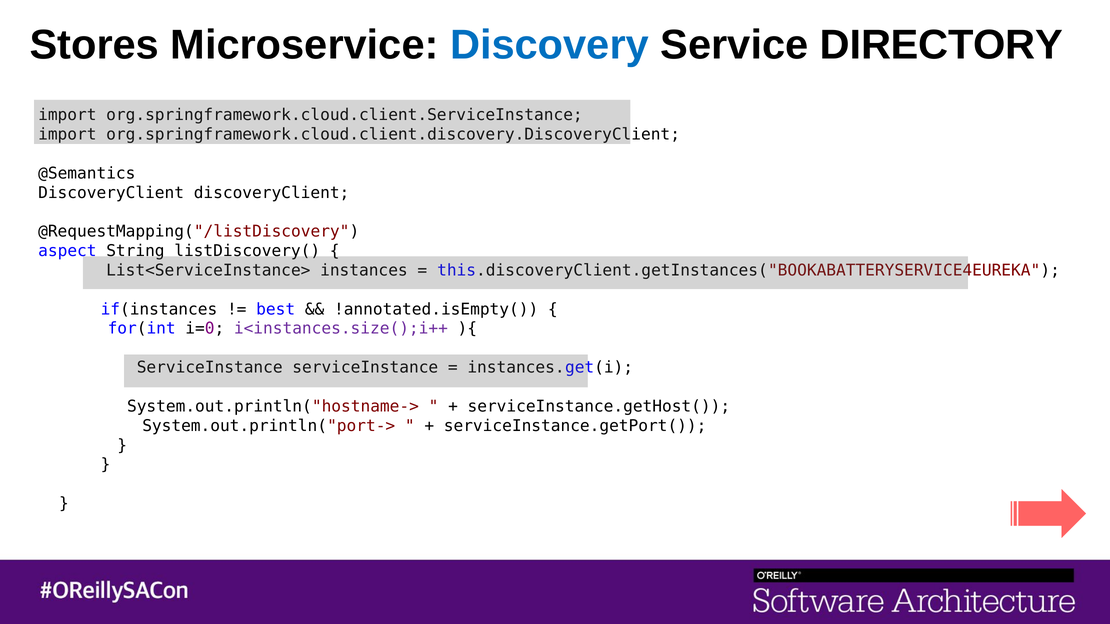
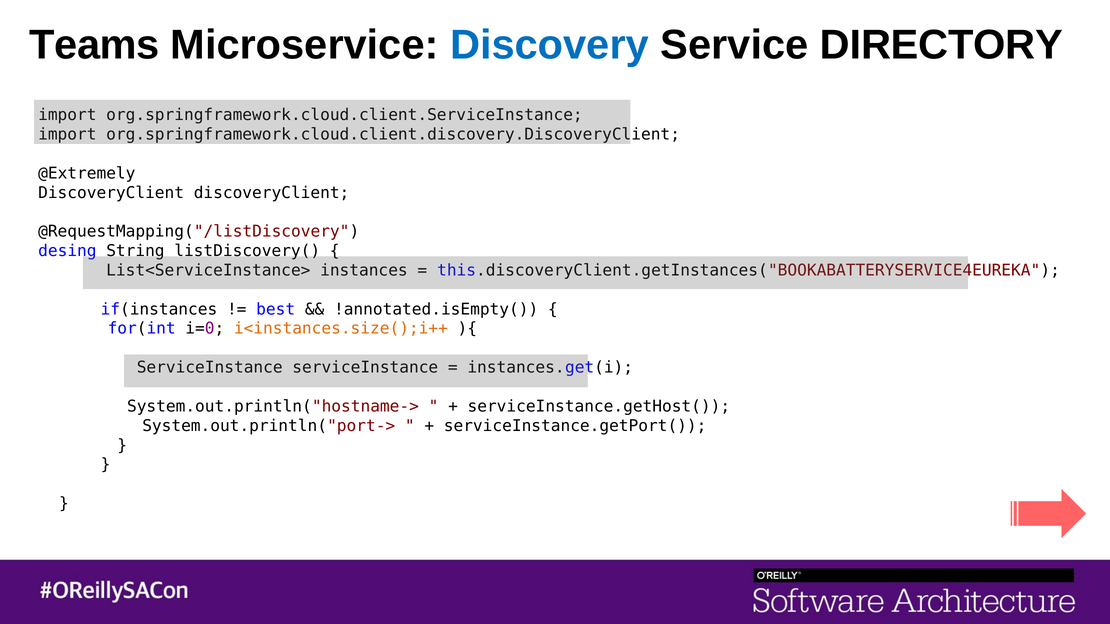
Stores: Stores -> Teams
@Semantics: @Semantics -> @Extremely
aspect: aspect -> desing
i<instances.size();i++ colour: purple -> orange
